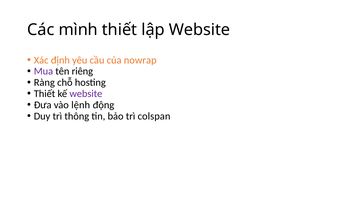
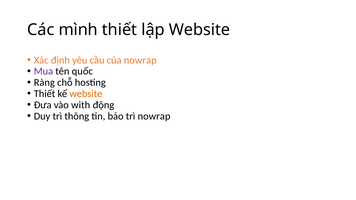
riêng: riêng -> quốc
website at (86, 94) colour: purple -> orange
lệnh: lệnh -> with
trì colspan: colspan -> nowrap
